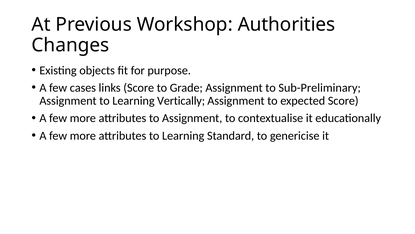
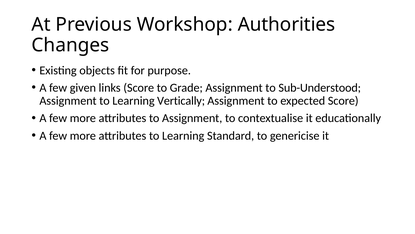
cases: cases -> given
Sub-Preliminary: Sub-Preliminary -> Sub-Understood
